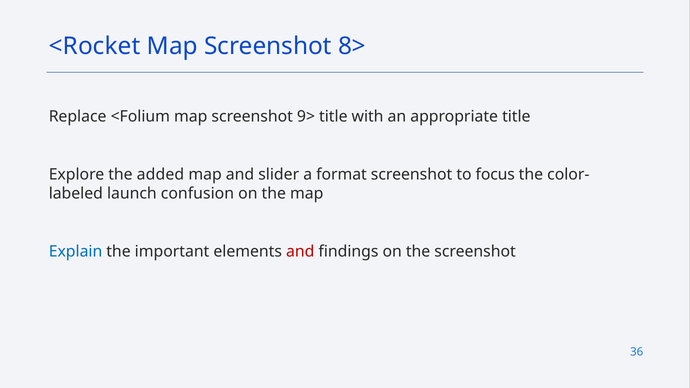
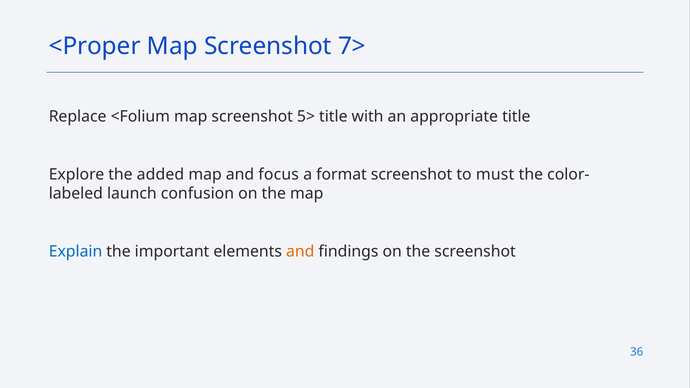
<Rocket: <Rocket -> <Proper
8>: 8> -> 7>
9>: 9> -> 5>
slider: slider -> focus
focus: focus -> must
and at (300, 251) colour: red -> orange
